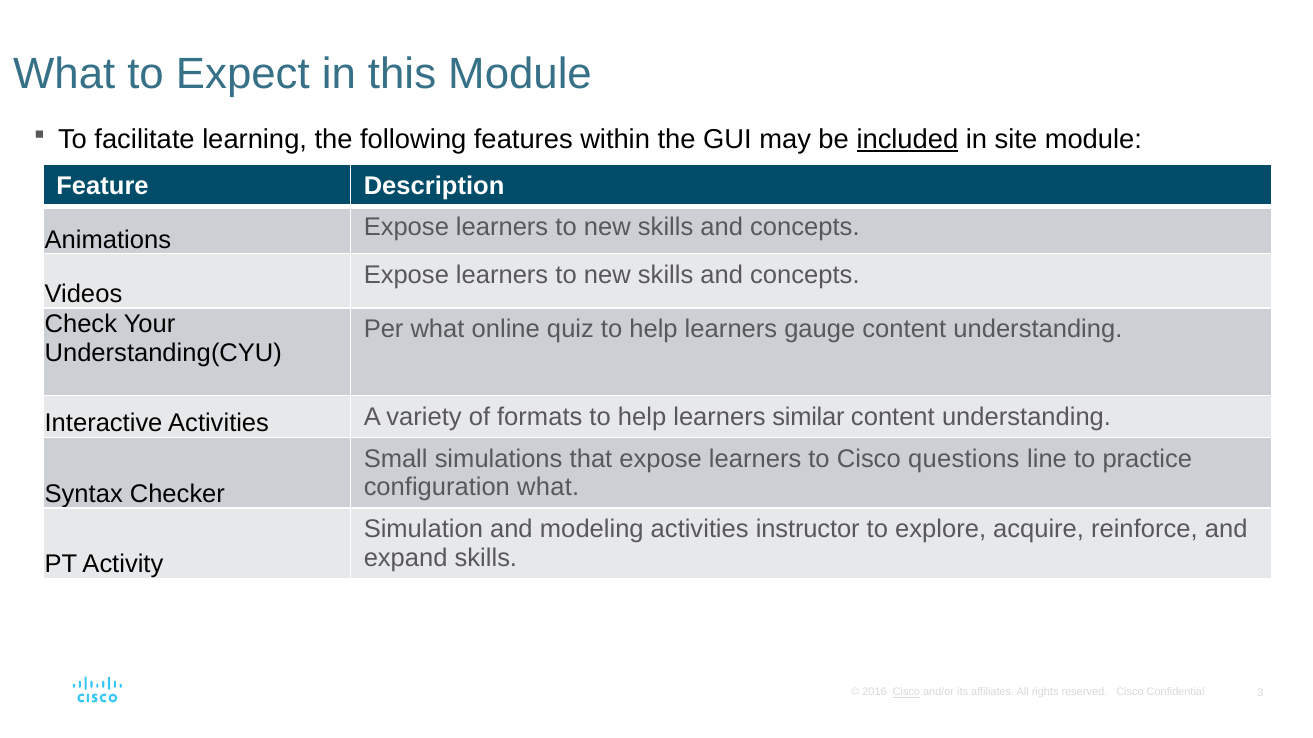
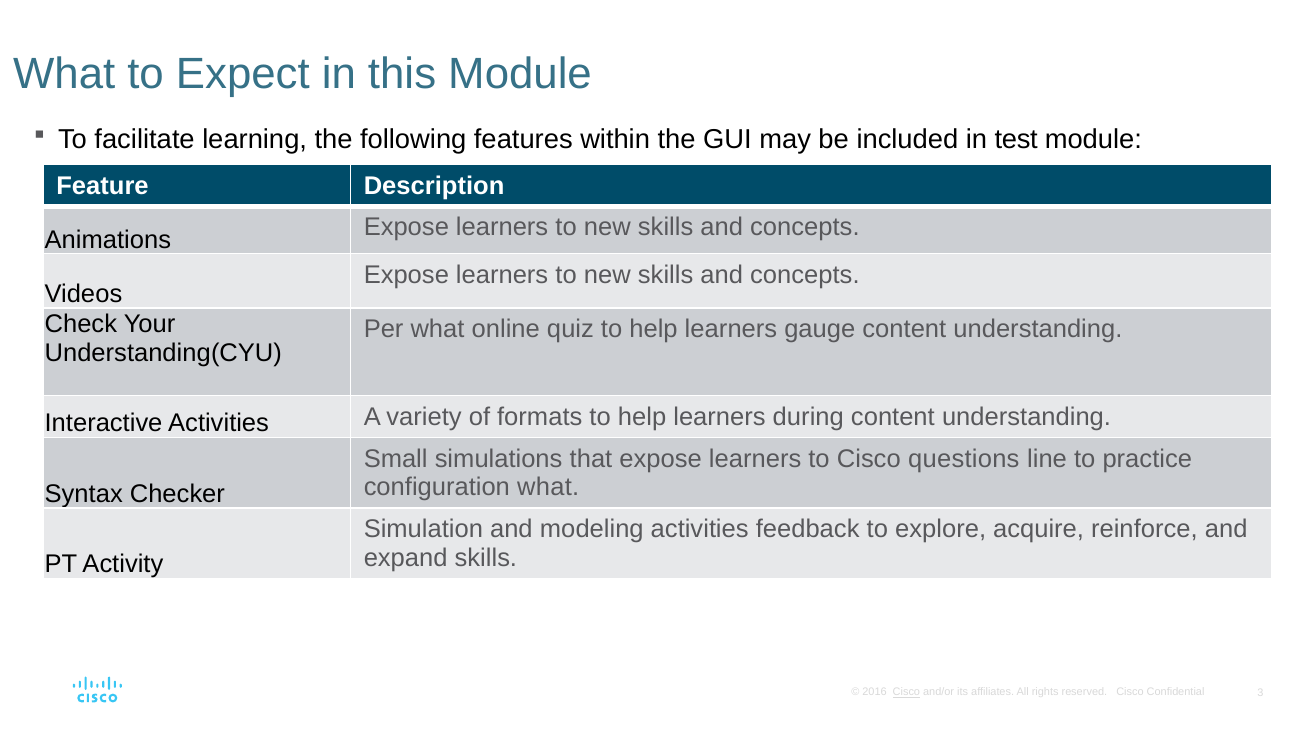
included underline: present -> none
site: site -> test
similar: similar -> during
instructor: instructor -> feedback
